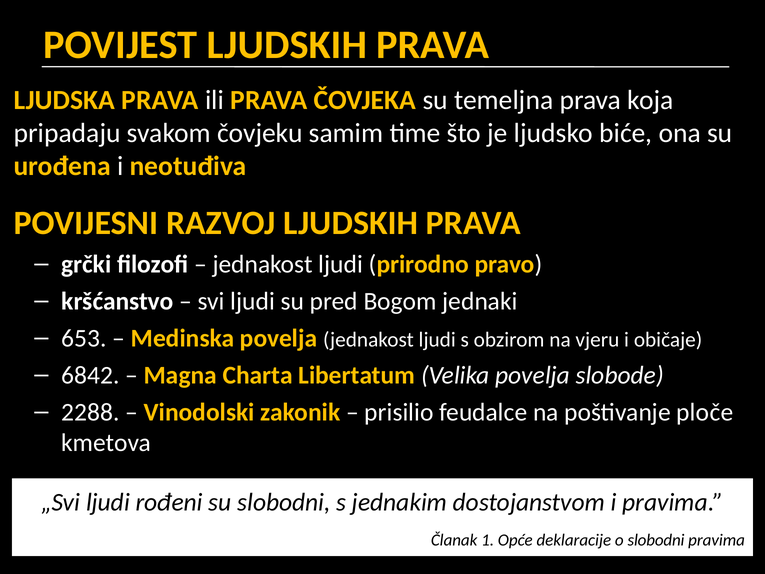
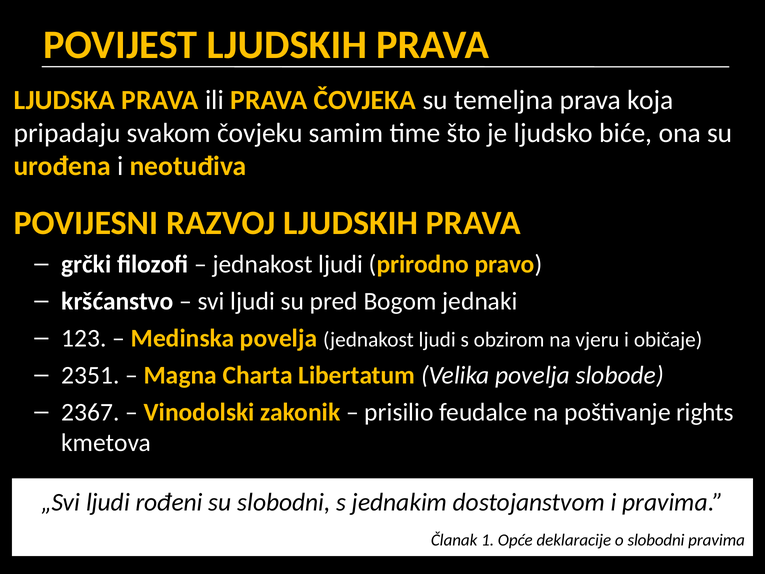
653: 653 -> 123
6842: 6842 -> 2351
2288: 2288 -> 2367
ploče: ploče -> rights
